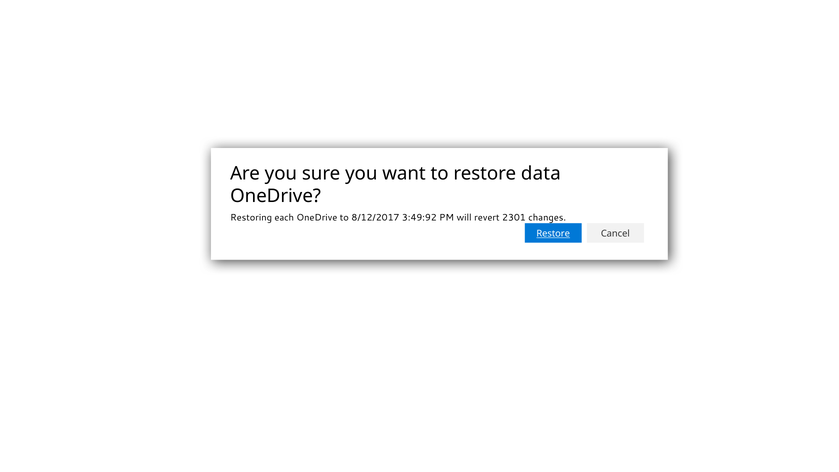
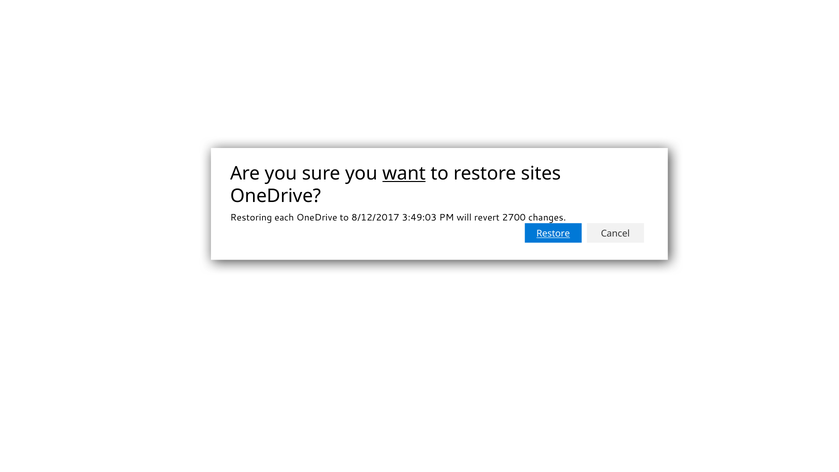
want underline: none -> present
data: data -> sites
3:49:92: 3:49:92 -> 3:49:03
2301: 2301 -> 2700
